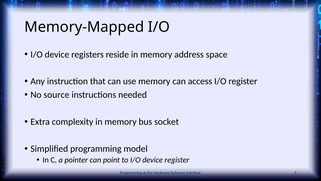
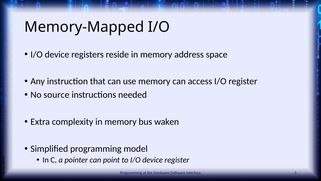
socket: socket -> waken
